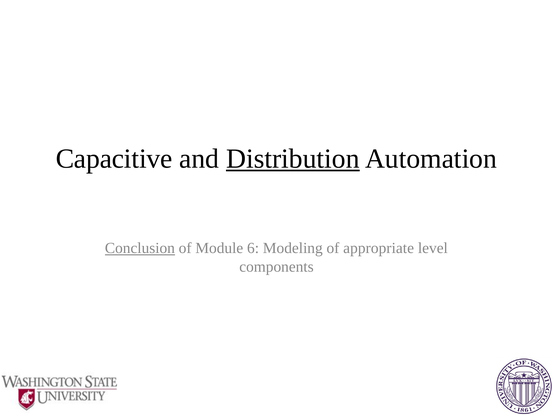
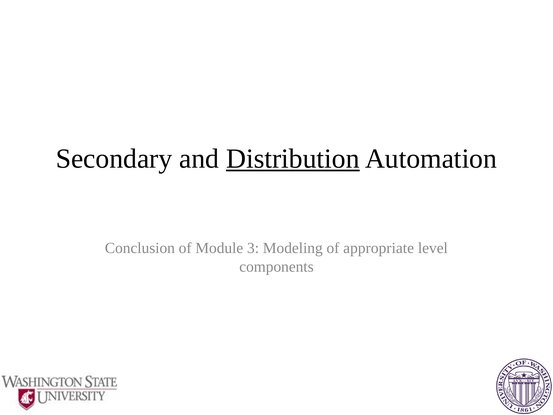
Capacitive: Capacitive -> Secondary
Conclusion underline: present -> none
6: 6 -> 3
